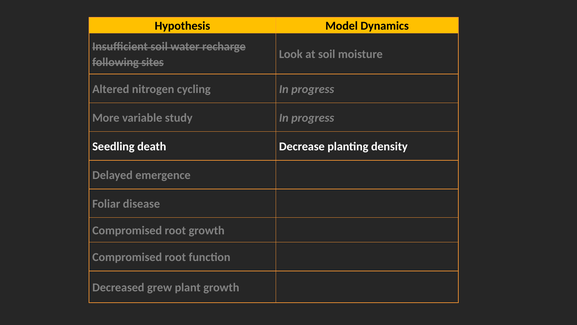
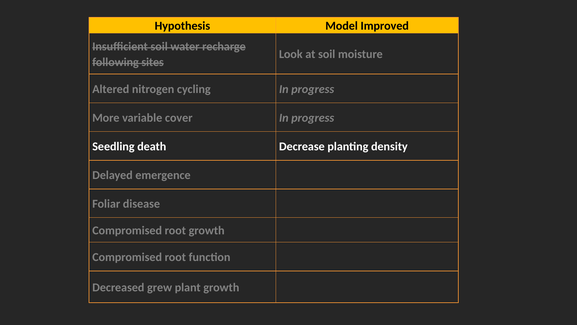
Dynamics: Dynamics -> Improved
study: study -> cover
